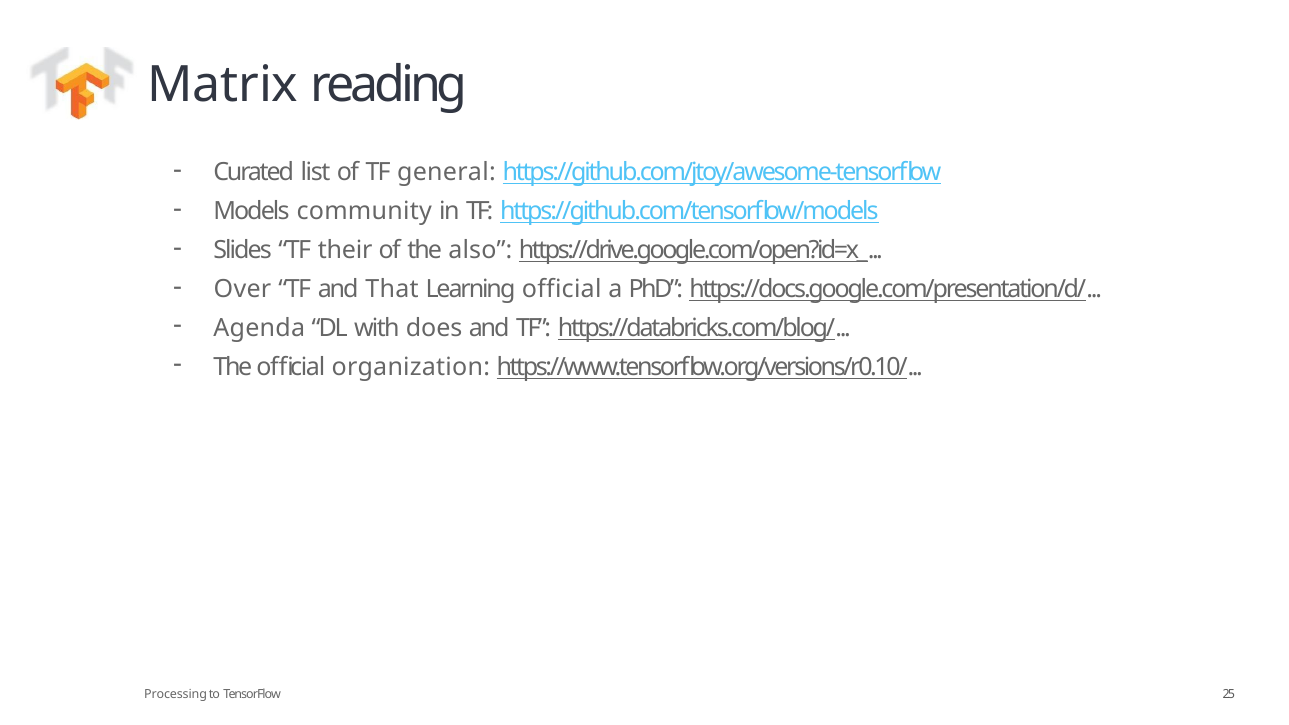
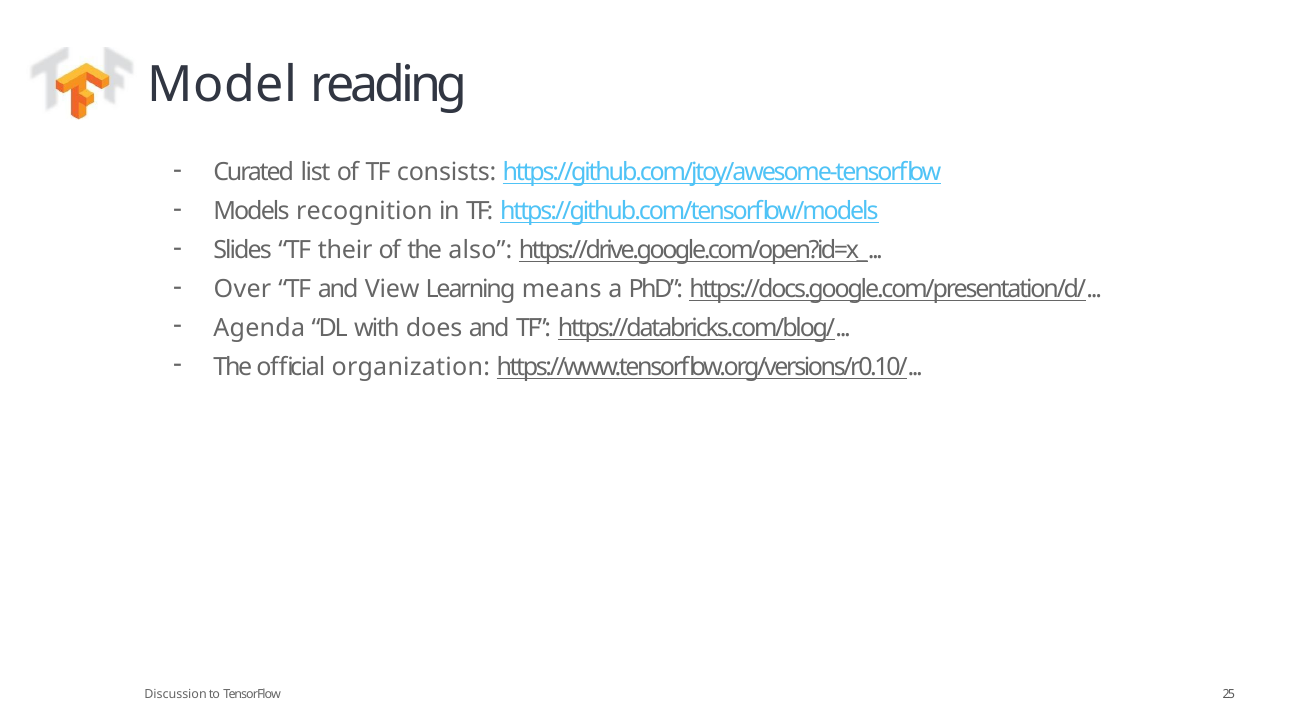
Matrix: Matrix -> Model
general: general -> consists
community: community -> recognition
That: That -> View
Learning official: official -> means
Processing: Processing -> Discussion
